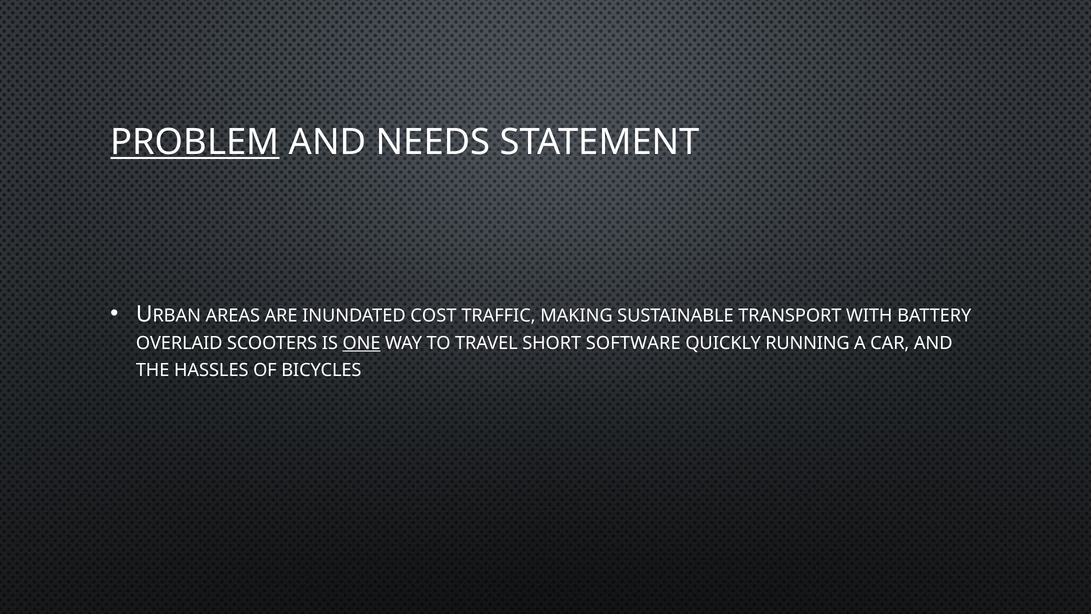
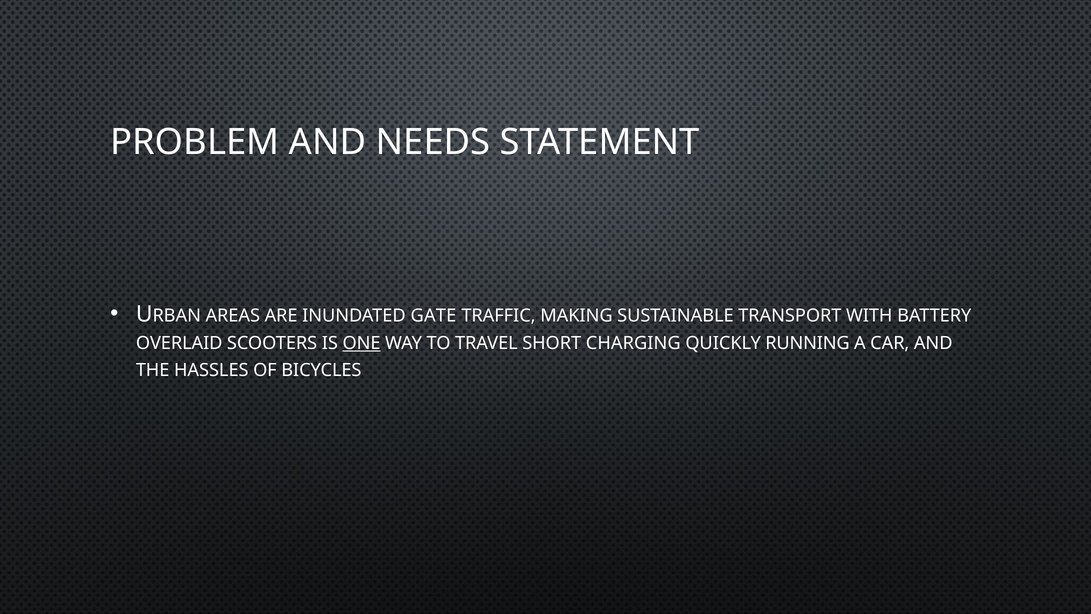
PROBLEM underline: present -> none
COST: COST -> GATE
SOFTWARE: SOFTWARE -> CHARGING
